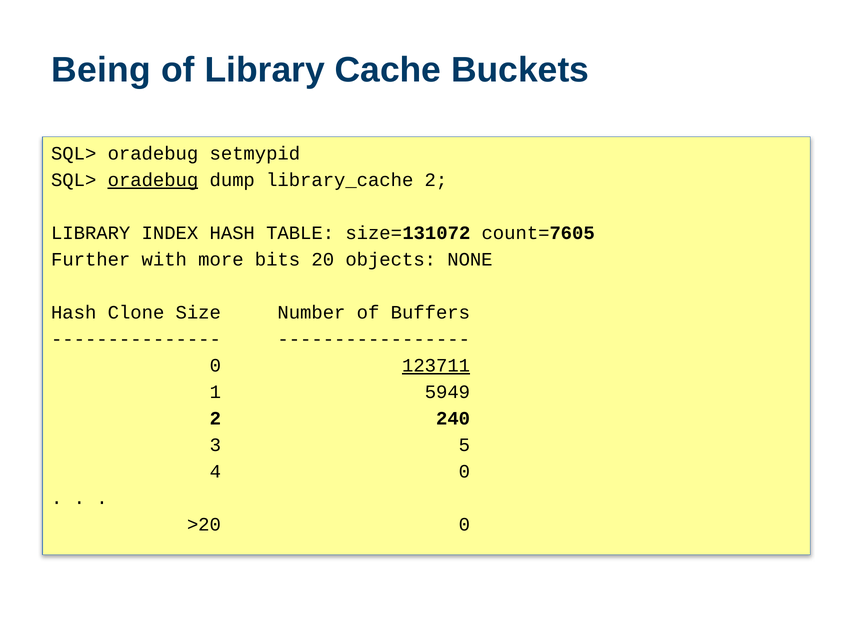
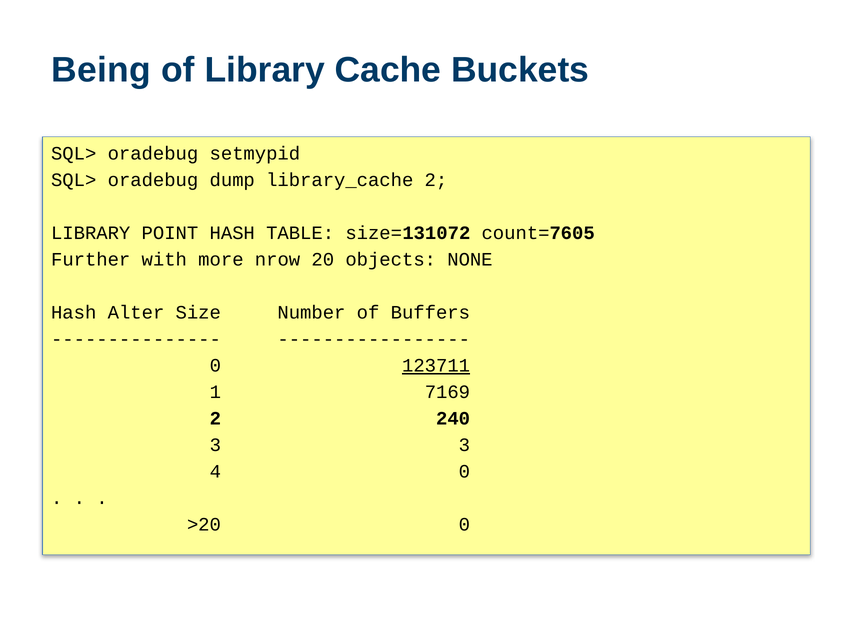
oradebug at (153, 180) underline: present -> none
INDEX: INDEX -> POINT
bits: bits -> nrow
Clone: Clone -> Alter
5949: 5949 -> 7169
3 5: 5 -> 3
